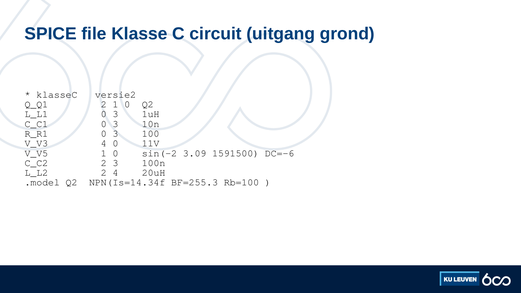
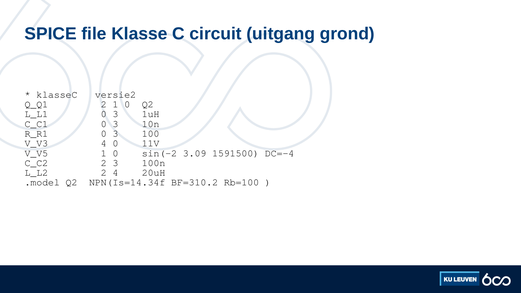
DC=-6: DC=-6 -> DC=-4
BF=255.3: BF=255.3 -> BF=310.2
